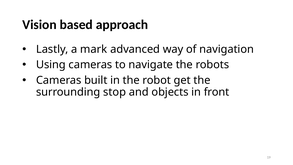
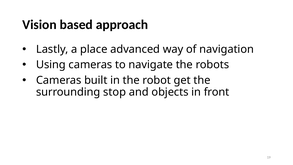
mark: mark -> place
